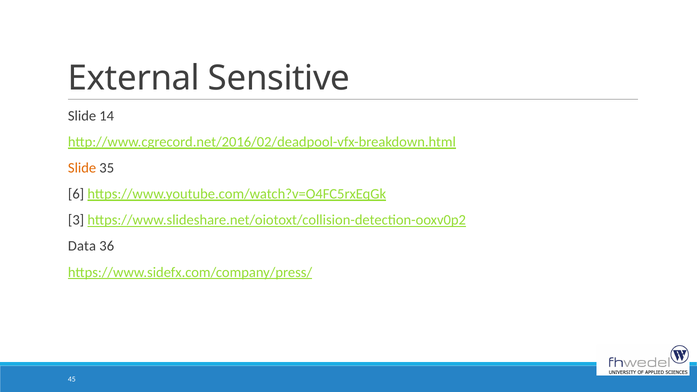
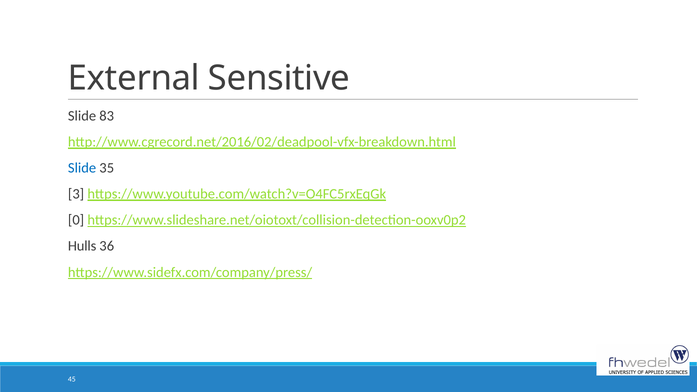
14: 14 -> 83
Slide at (82, 168) colour: orange -> blue
6: 6 -> 3
3: 3 -> 0
Data: Data -> Hulls
